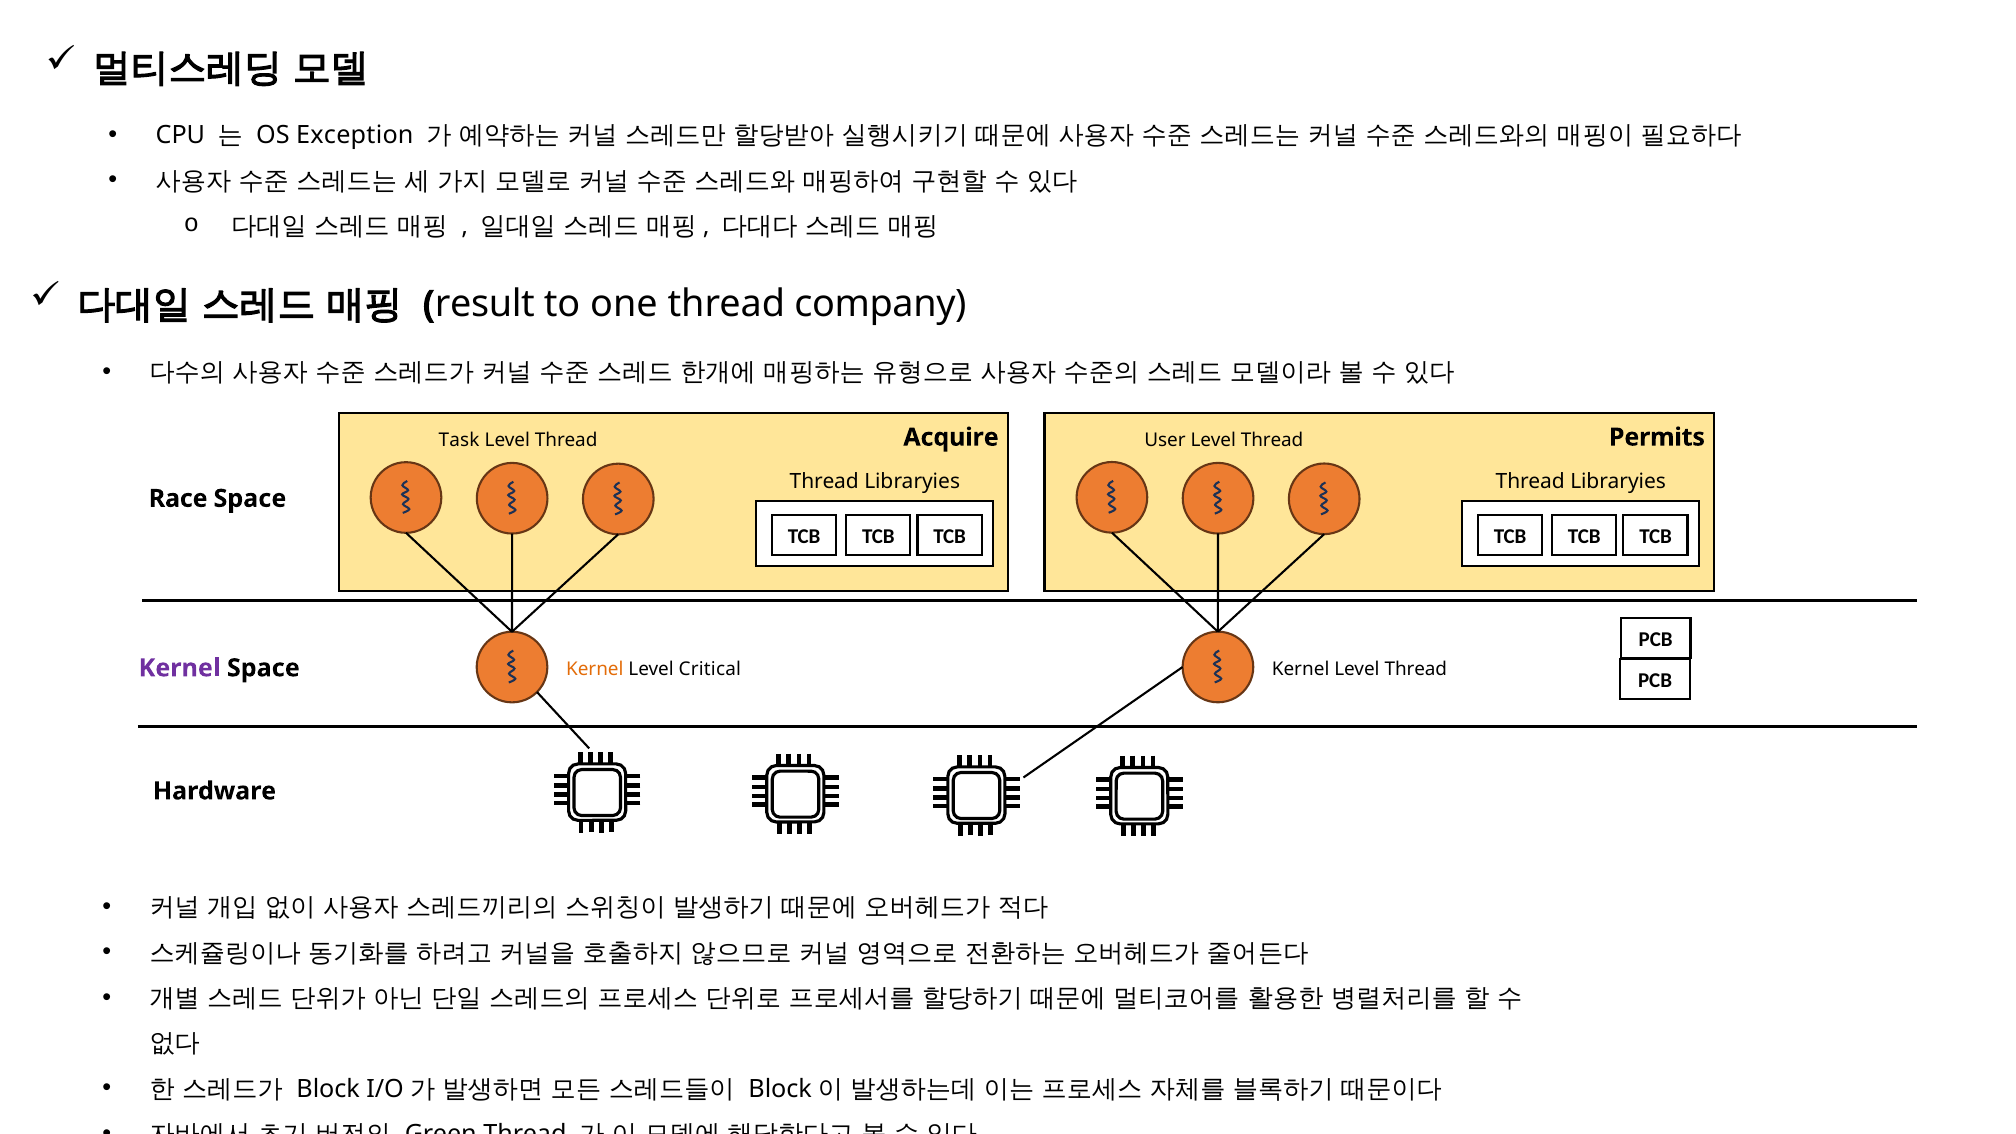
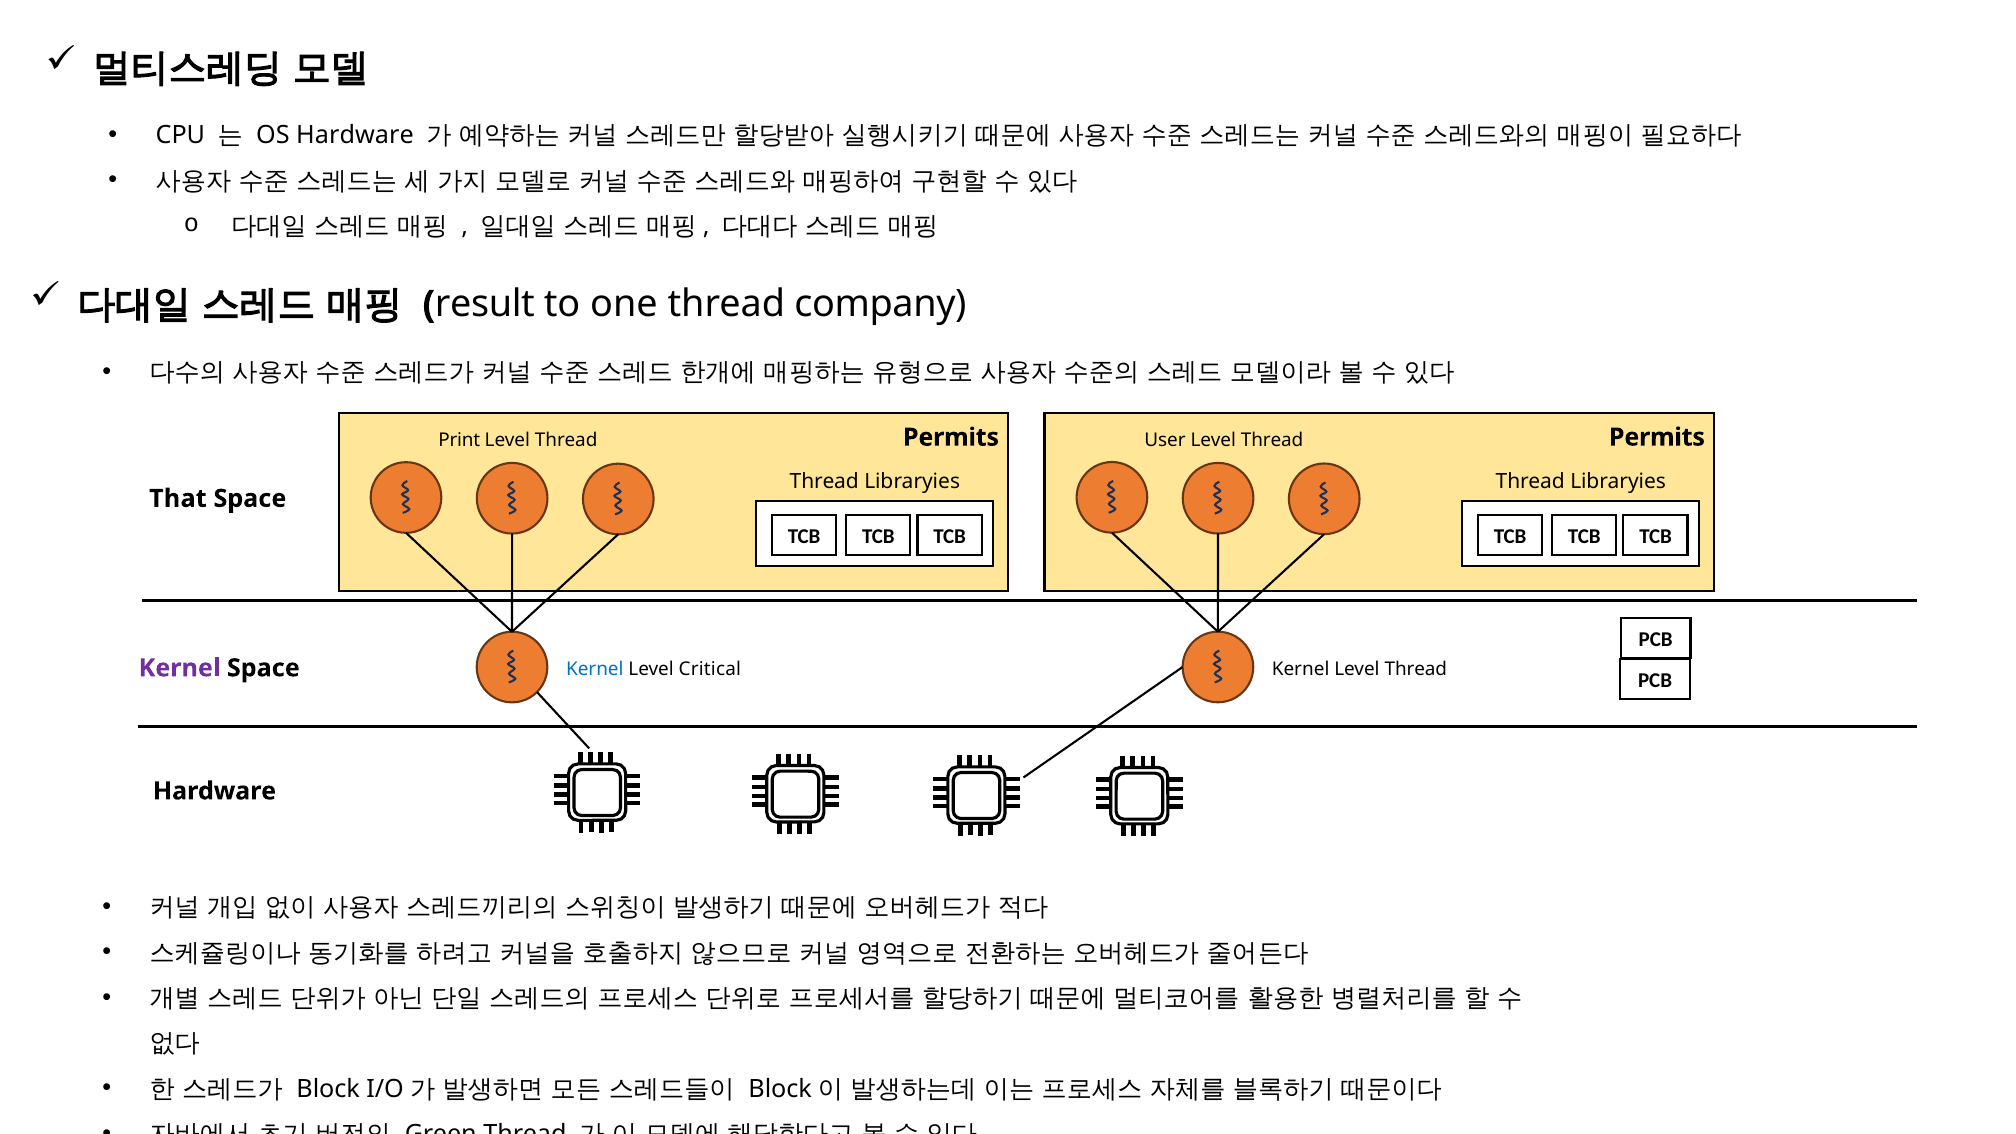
OS Exception: Exception -> Hardware
Acquire at (951, 437): Acquire -> Permits
Task: Task -> Print
Race: Race -> That
Kernel at (595, 669) colour: orange -> blue
